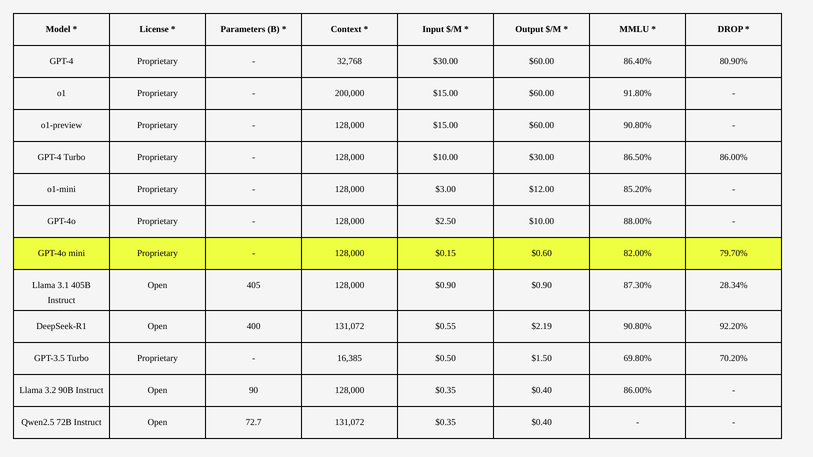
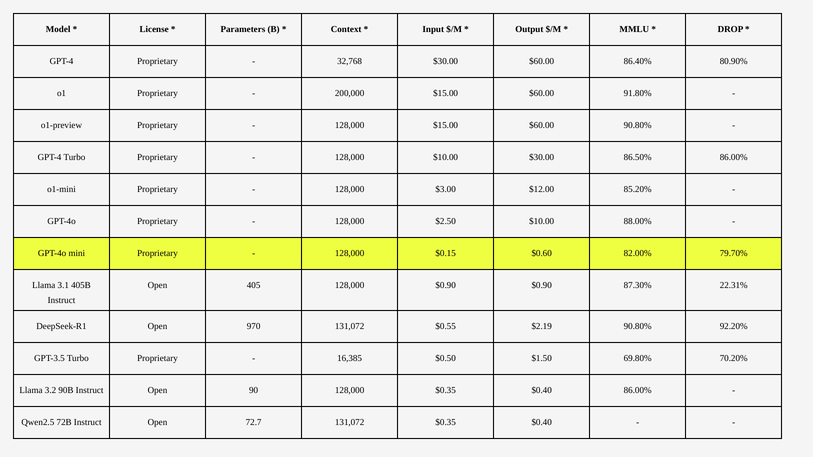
28.34%: 28.34% -> 22.31%
400: 400 -> 970
